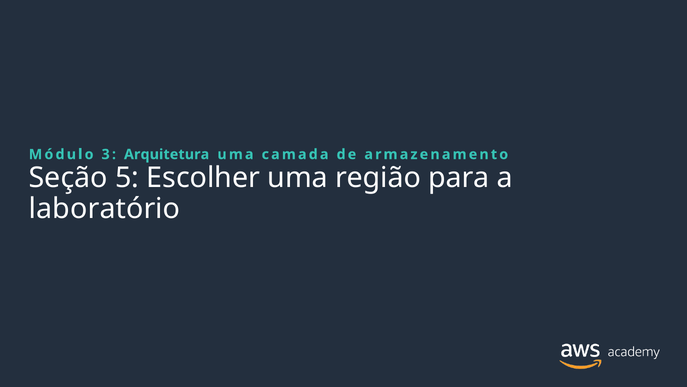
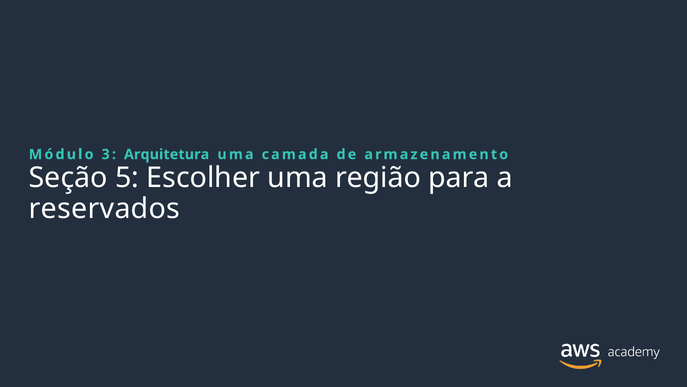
laboratório: laboratório -> reservados
